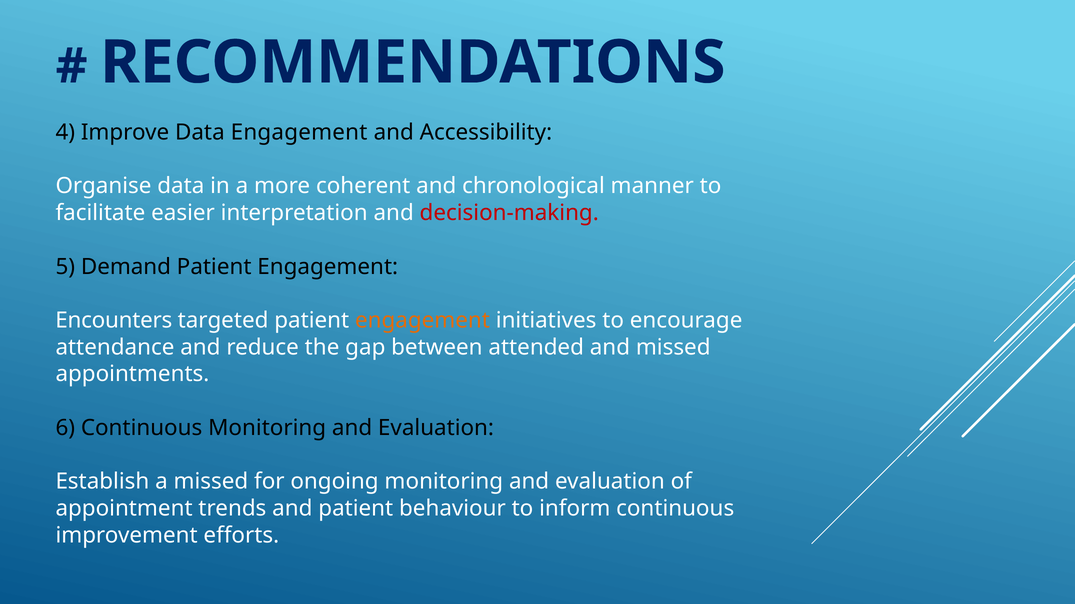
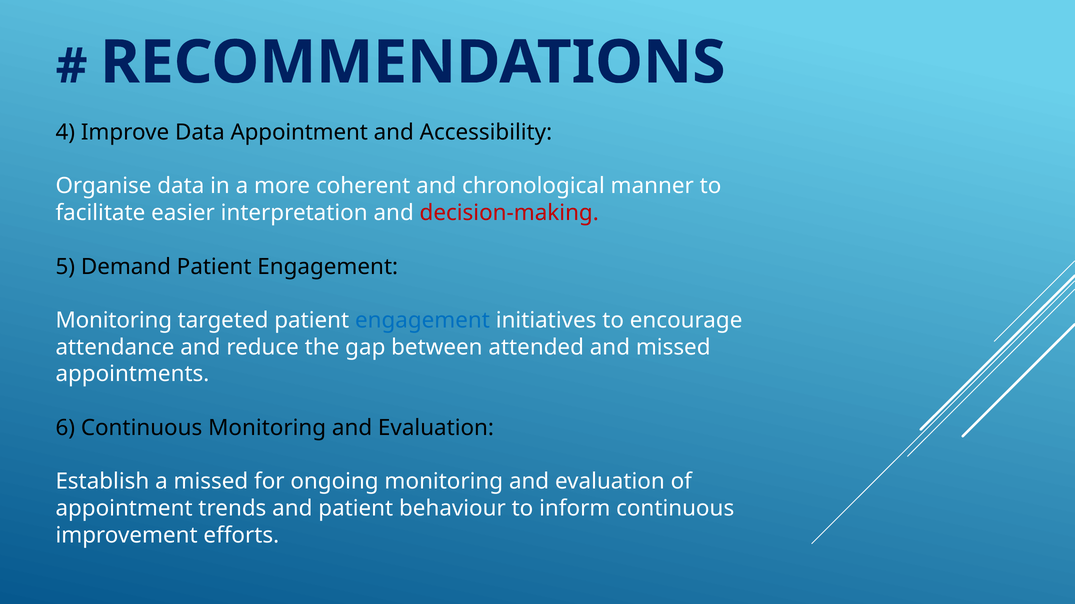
Data Engagement: Engagement -> Appointment
Encounters at (114, 321): Encounters -> Monitoring
engagement at (422, 321) colour: orange -> blue
